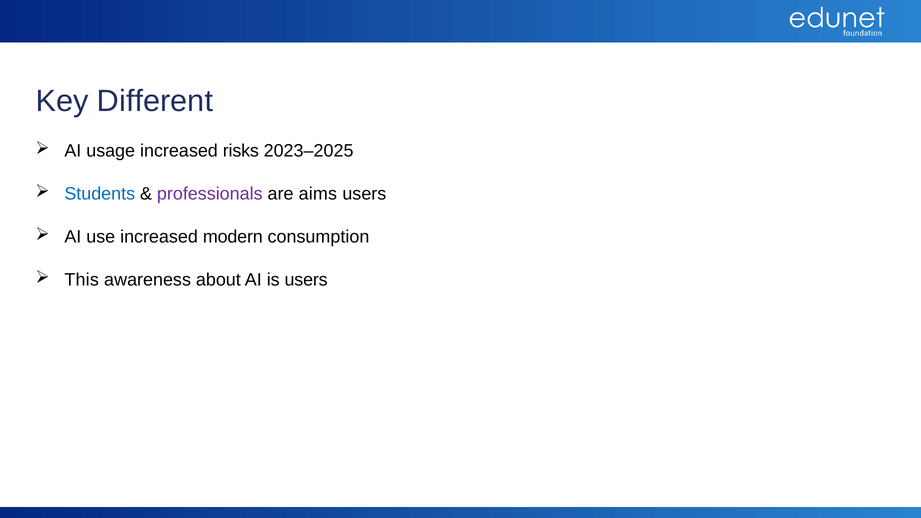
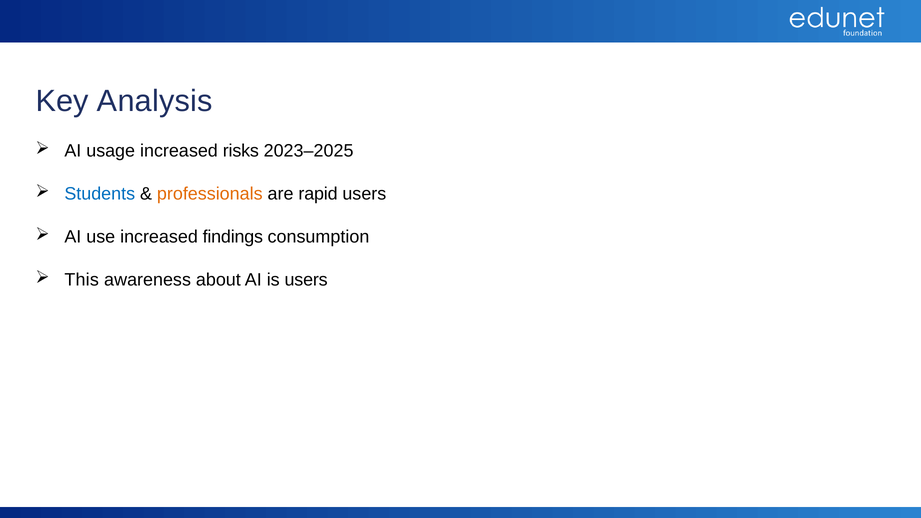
Different: Different -> Analysis
professionals colour: purple -> orange
aims: aims -> rapid
modern: modern -> findings
